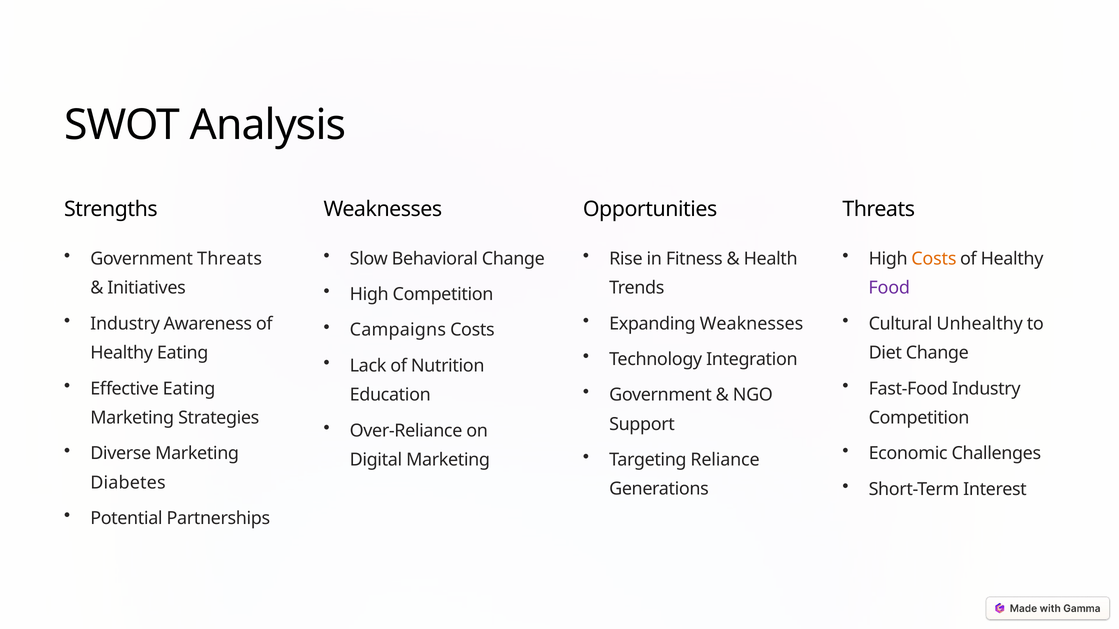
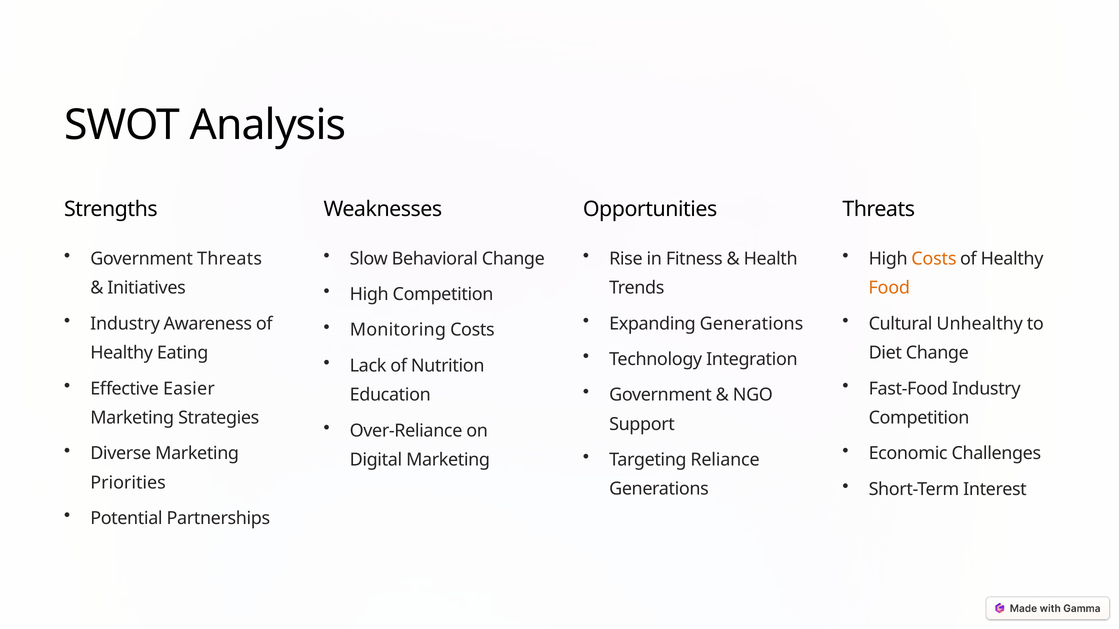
Food colour: purple -> orange
Expanding Weaknesses: Weaknesses -> Generations
Campaigns: Campaigns -> Monitoring
Effective Eating: Eating -> Easier
Diabetes: Diabetes -> Priorities
